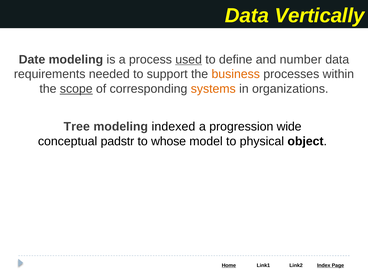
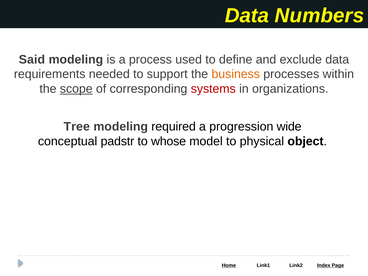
Vertically: Vertically -> Numbers
Date: Date -> Said
used underline: present -> none
number: number -> exclude
systems colour: orange -> red
indexed: indexed -> required
